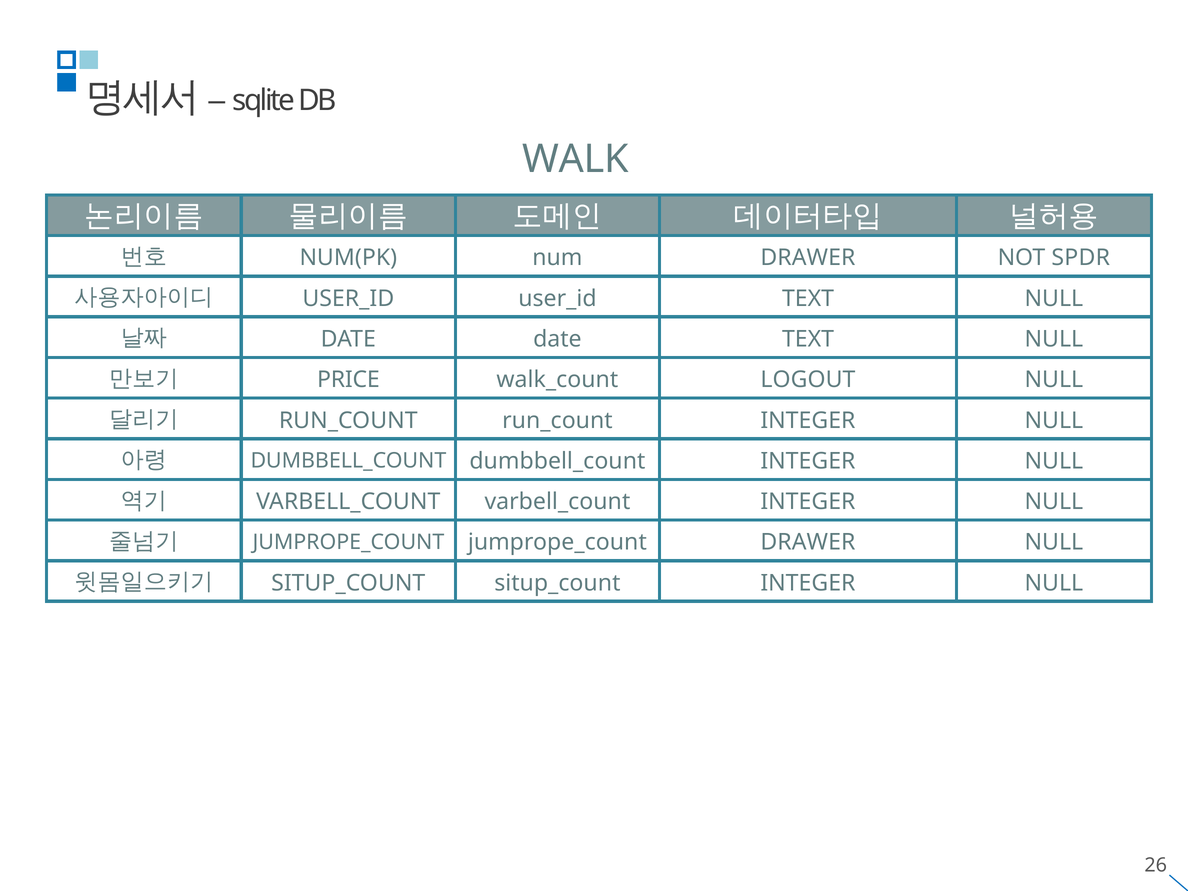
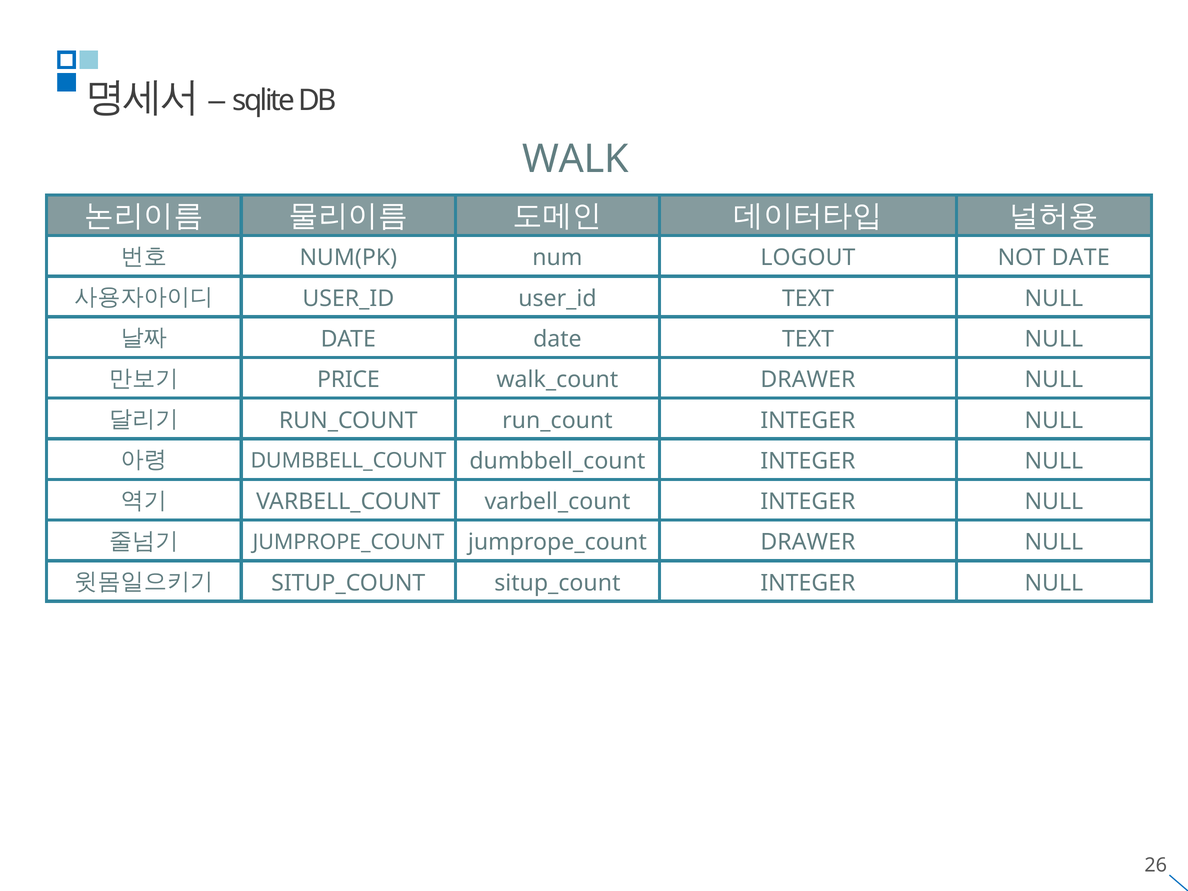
num DRAWER: DRAWER -> LOGOUT
NOT SPDR: SPDR -> DATE
LOGOUT at (808, 380): LOGOUT -> DRAWER
